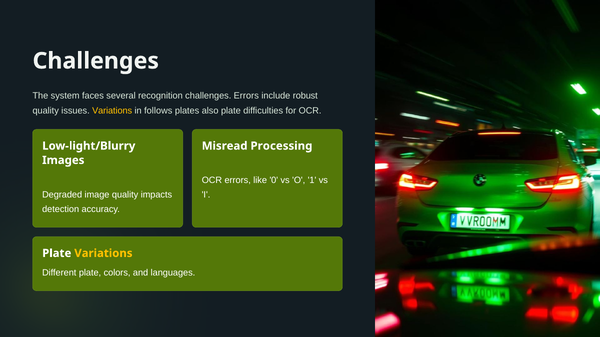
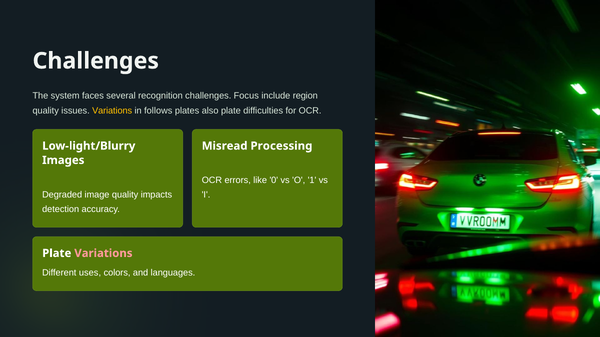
challenges Errors: Errors -> Focus
robust: robust -> region
Variations at (103, 254) colour: yellow -> pink
Different plate: plate -> uses
